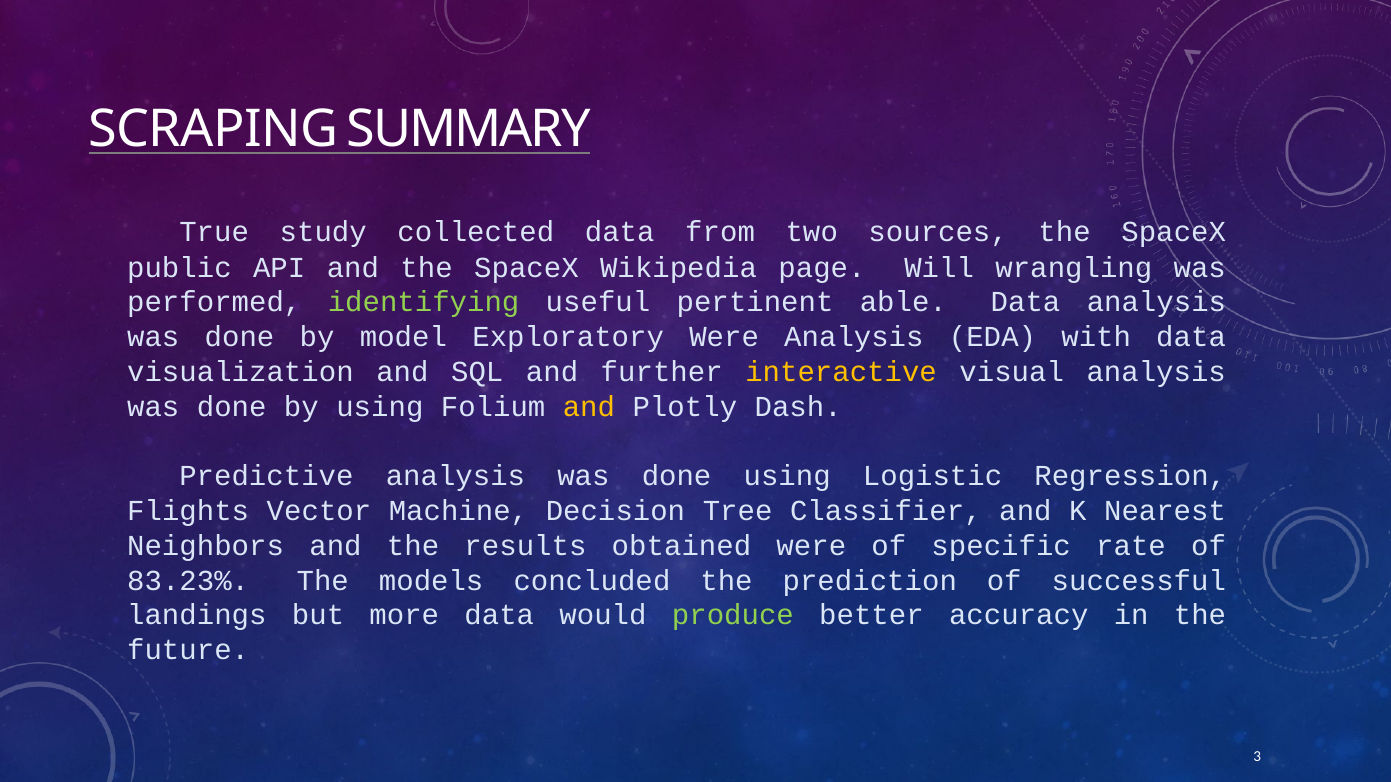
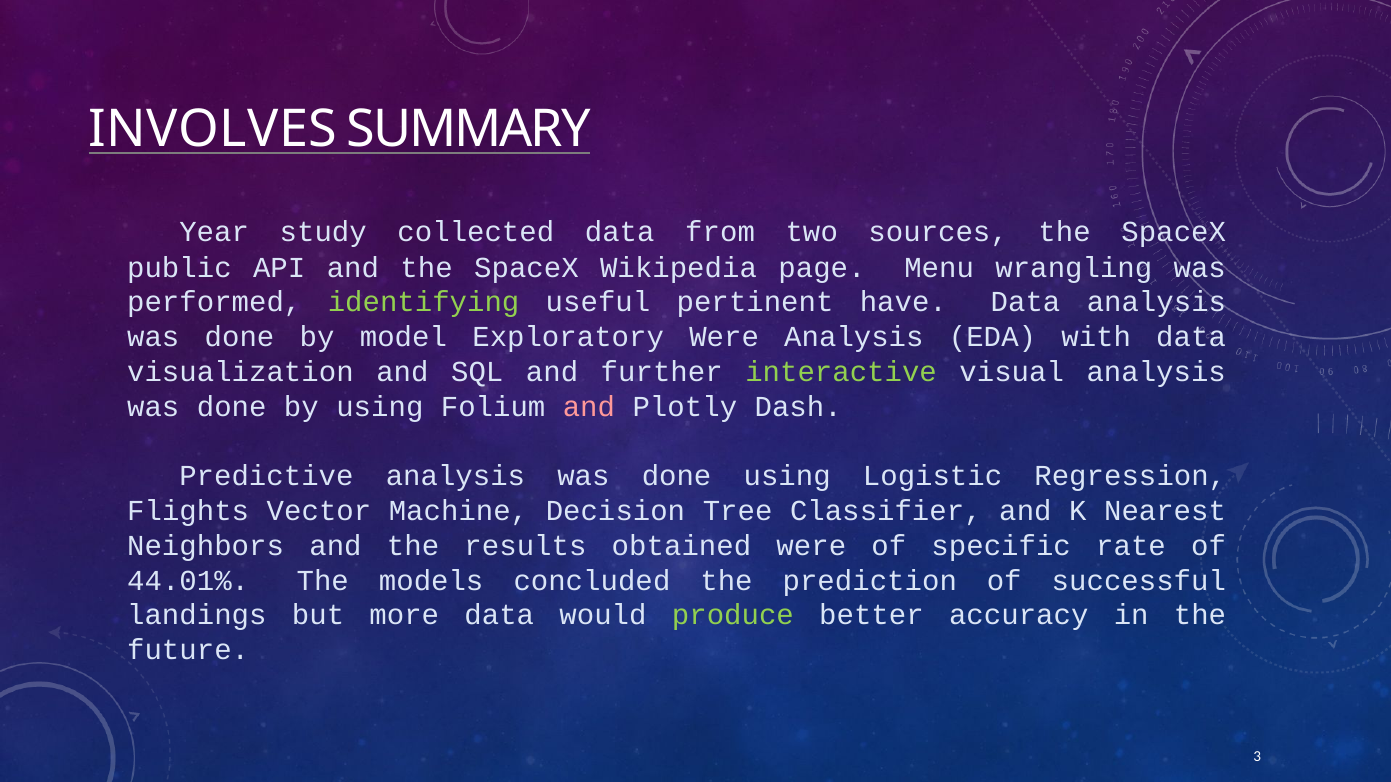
SCRAPING: SCRAPING -> INVOLVES
True: True -> Year
Will: Will -> Menu
able: able -> have
interactive colour: yellow -> light green
and at (589, 407) colour: yellow -> pink
83.23%: 83.23% -> 44.01%
